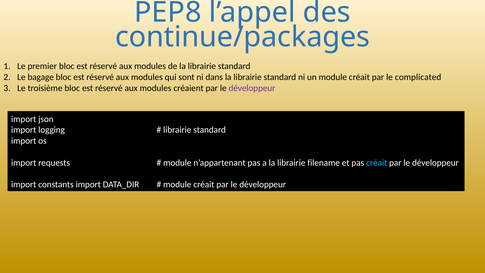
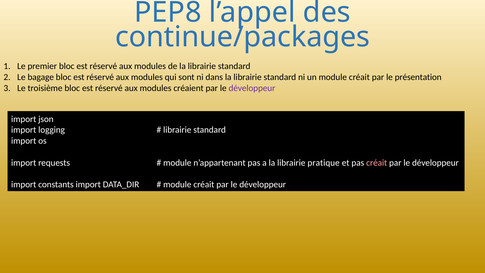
complicated: complicated -> présentation
filename: filename -> pratique
créait at (377, 163) colour: light blue -> pink
